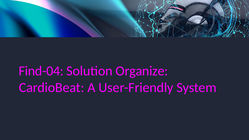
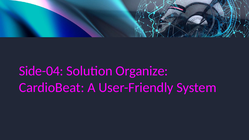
Find-04: Find-04 -> Side-04
